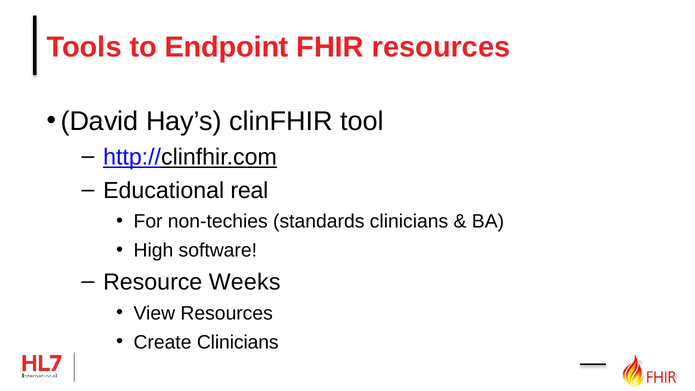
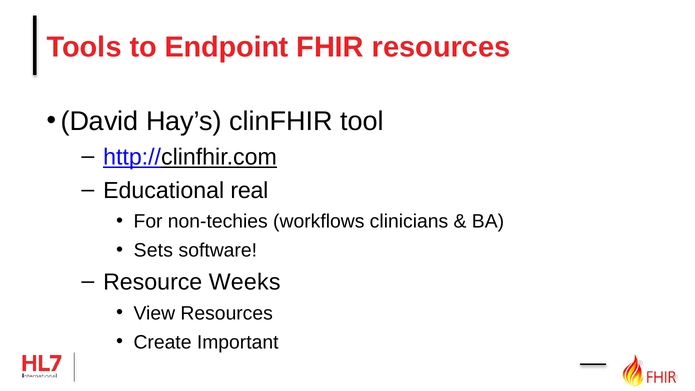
standards: standards -> workflows
High: High -> Sets
Create Clinicians: Clinicians -> Important
